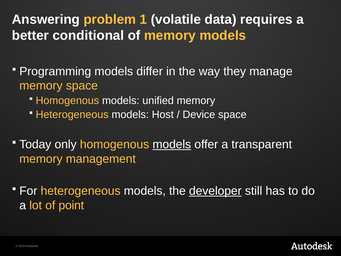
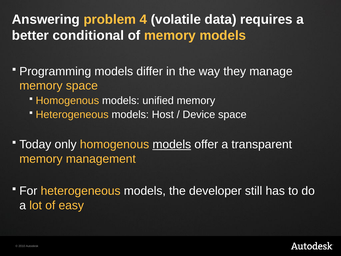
1: 1 -> 4
developer underline: present -> none
point: point -> easy
